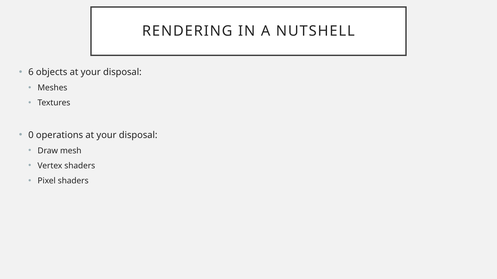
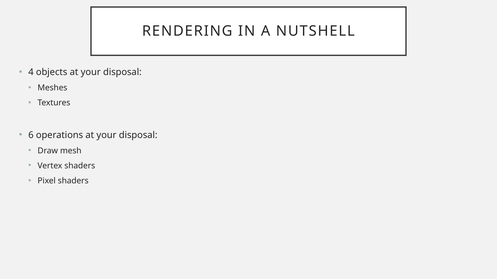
6: 6 -> 4
0: 0 -> 6
